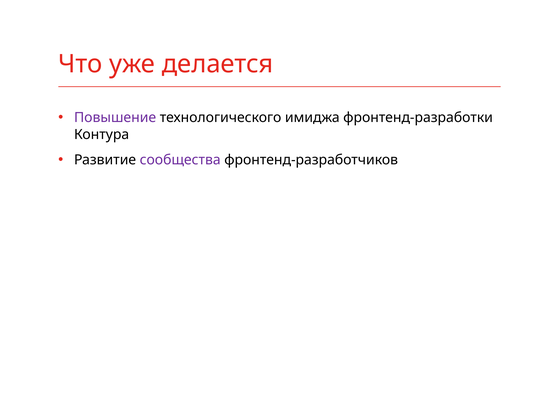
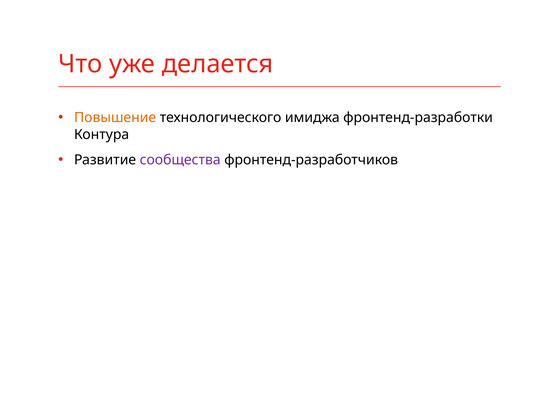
Повышение colour: purple -> orange
